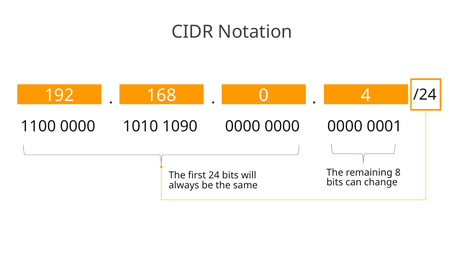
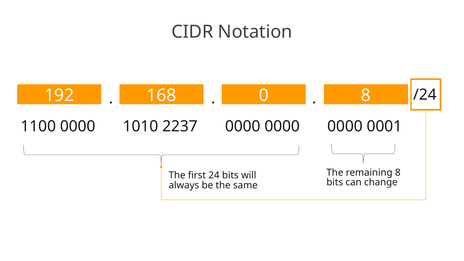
0 4: 4 -> 8
1090: 1090 -> 2237
